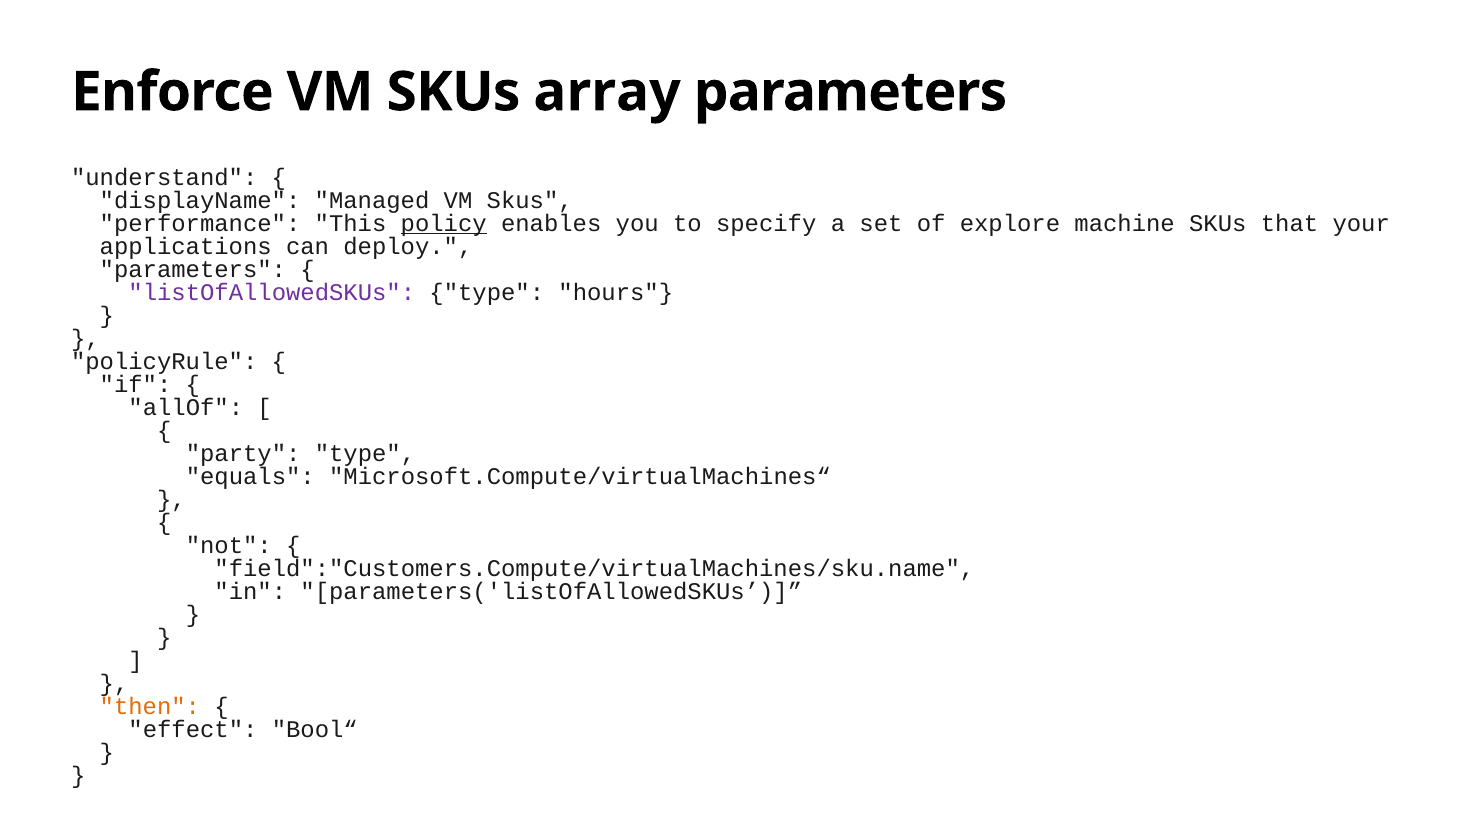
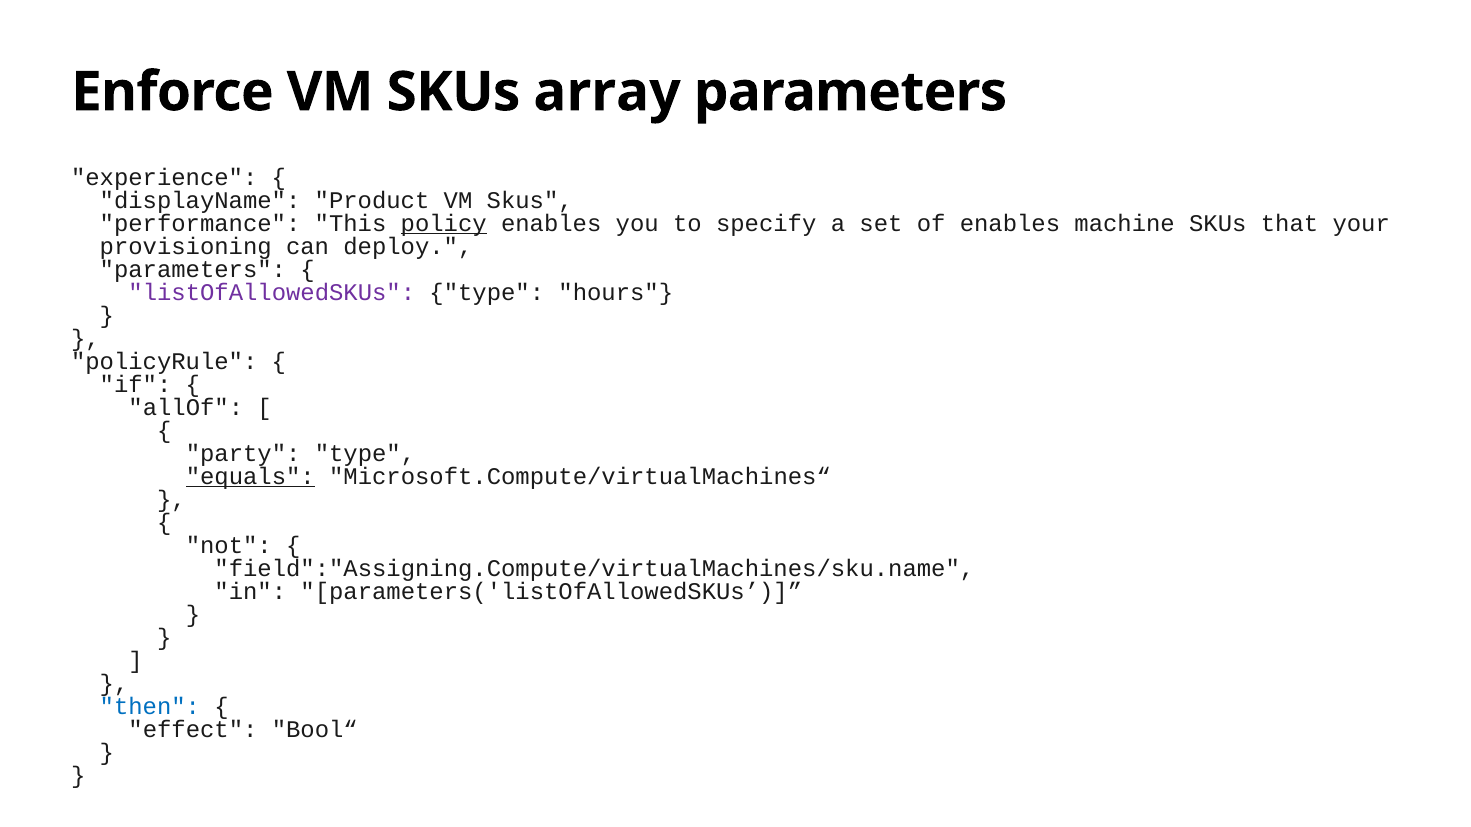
understand: understand -> experience
Managed: Managed -> Product
of explore: explore -> enables
applications: applications -> provisioning
equals underline: none -> present
field":"Customers.Compute/virtualMachines/sku.name: field":"Customers.Compute/virtualMachines/sku.name -> field":"Assigning.Compute/virtualMachines/sku.name
then colour: orange -> blue
